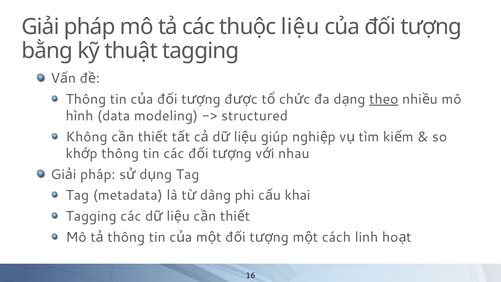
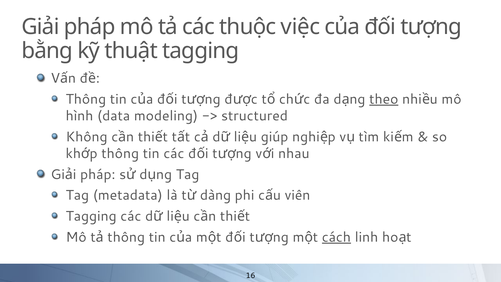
liệu: liệu -> việc
khai: khai -> viên
cách underline: none -> present
